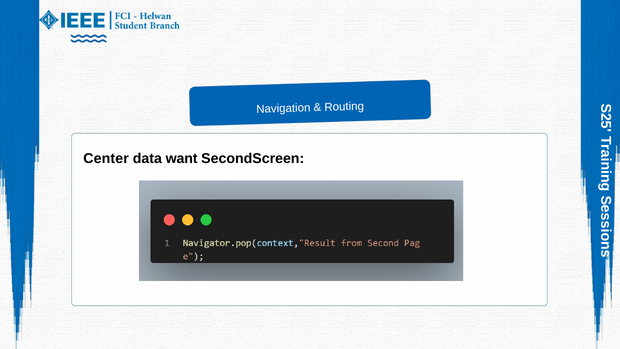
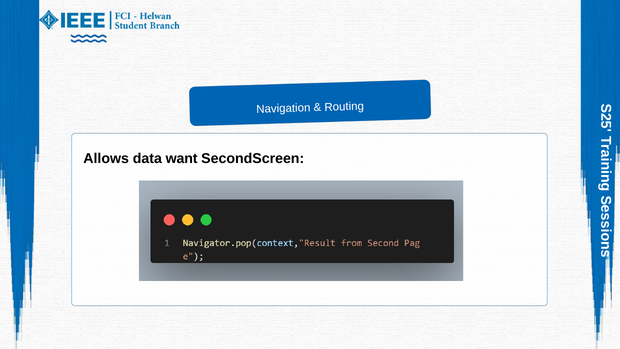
Center: Center -> Allows
